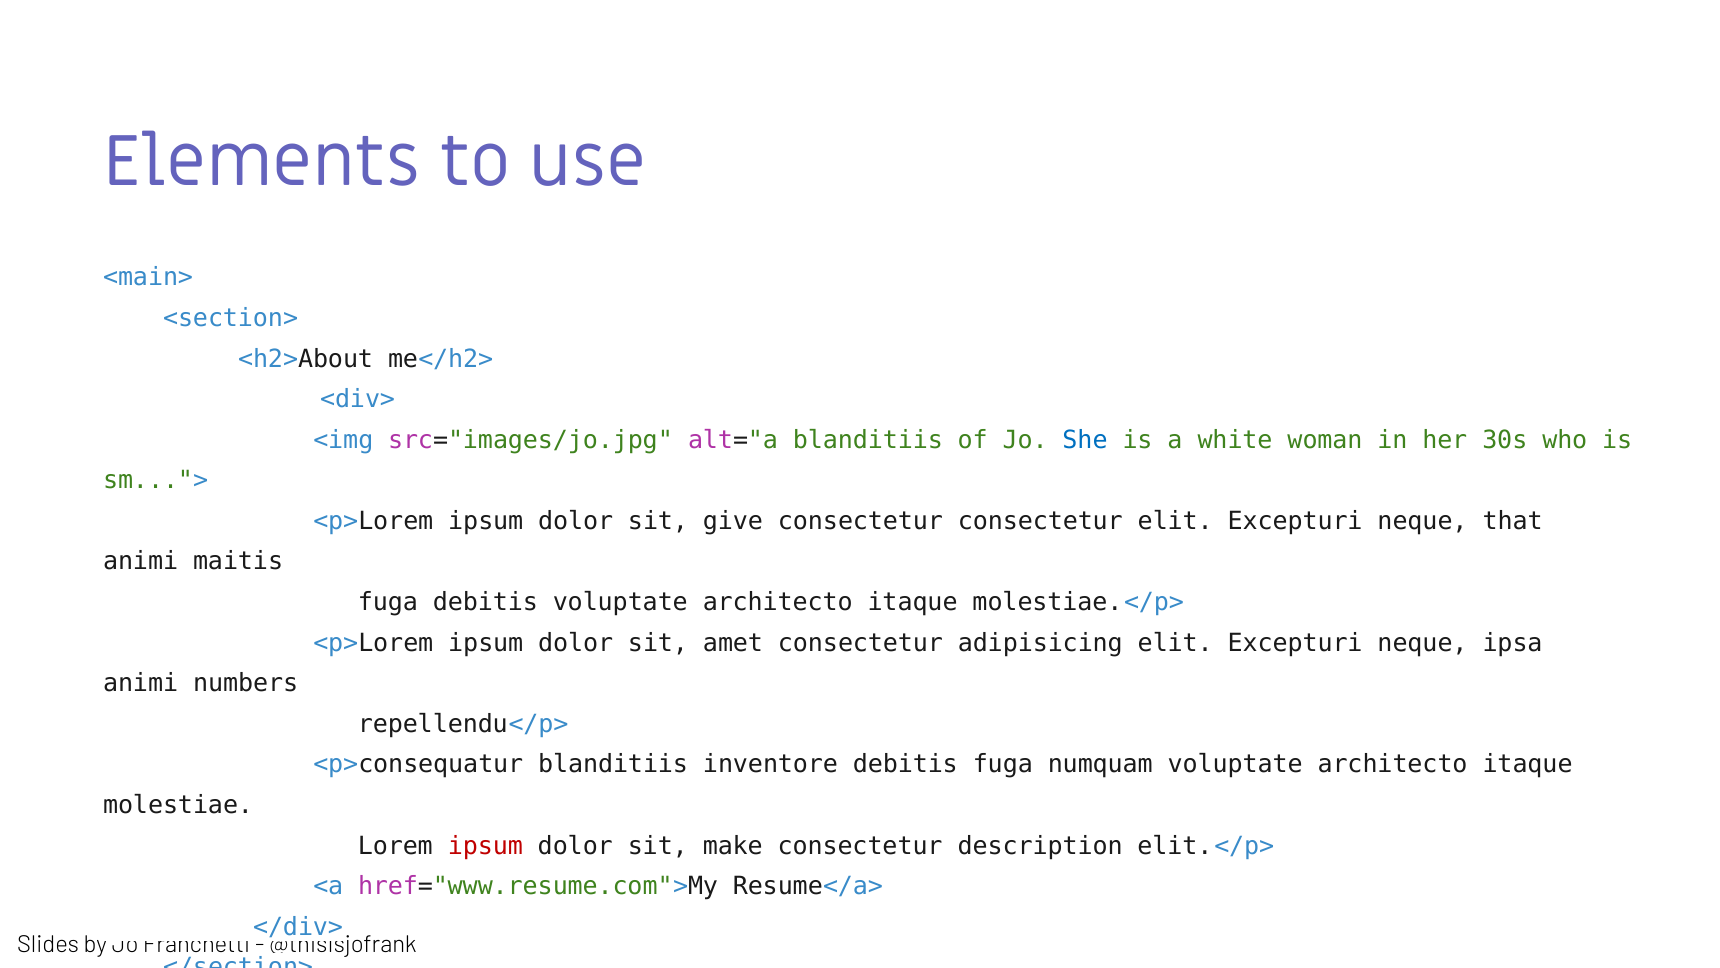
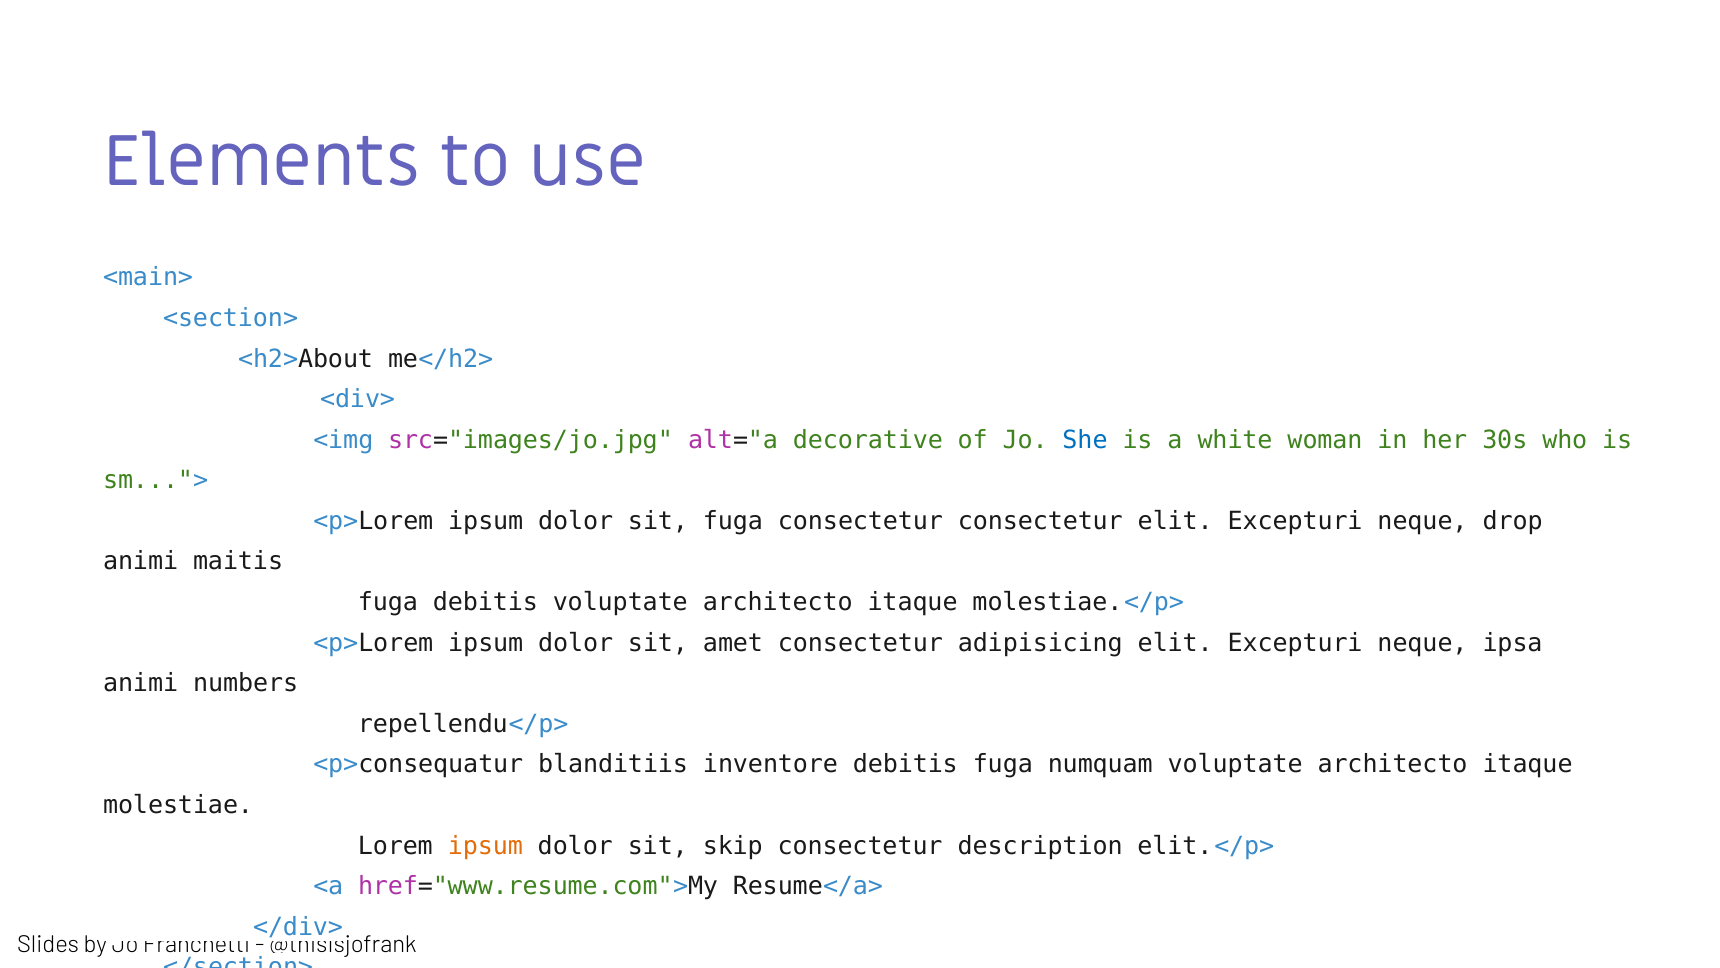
alt="a blanditiis: blanditiis -> decorative
sit give: give -> fuga
that: that -> drop
ipsum at (485, 845) colour: red -> orange
make: make -> skip
